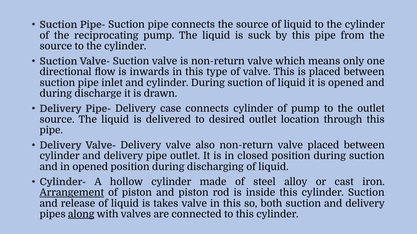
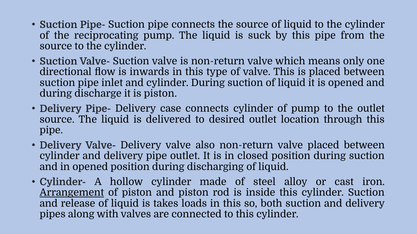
is drawn: drawn -> piston
takes valve: valve -> loads
along underline: present -> none
